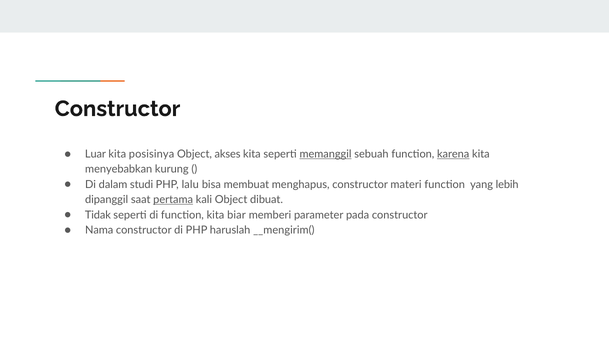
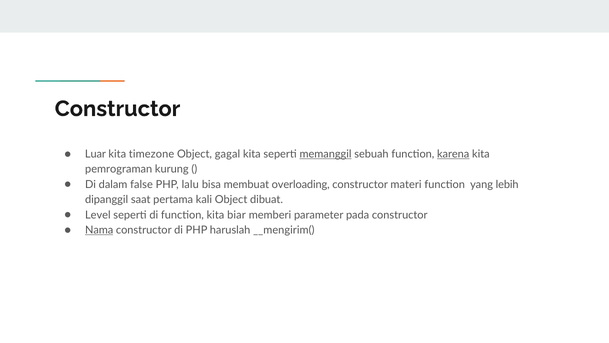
posisinya: posisinya -> timezone
akses: akses -> gagal
menyebabkan: menyebabkan -> pemrograman
studi: studi -> false
menghapus: menghapus -> overloading
pertama underline: present -> none
Tidak: Tidak -> Level
Nama underline: none -> present
